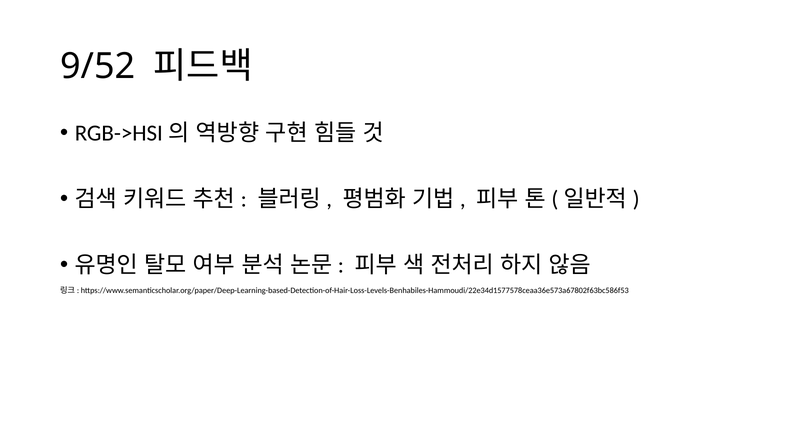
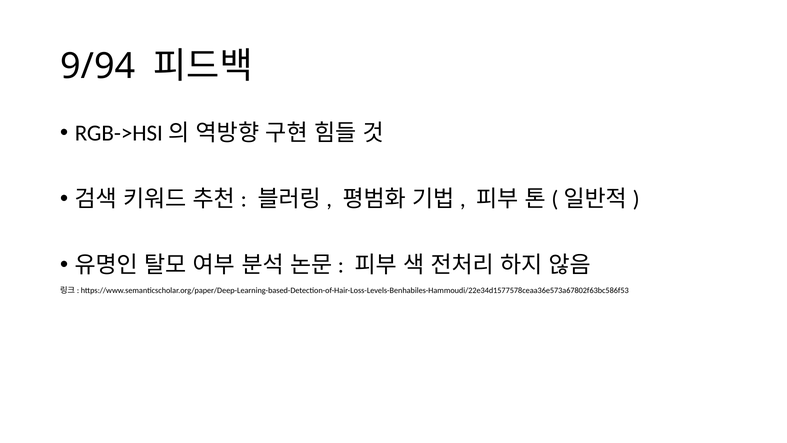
9/52: 9/52 -> 9/94
